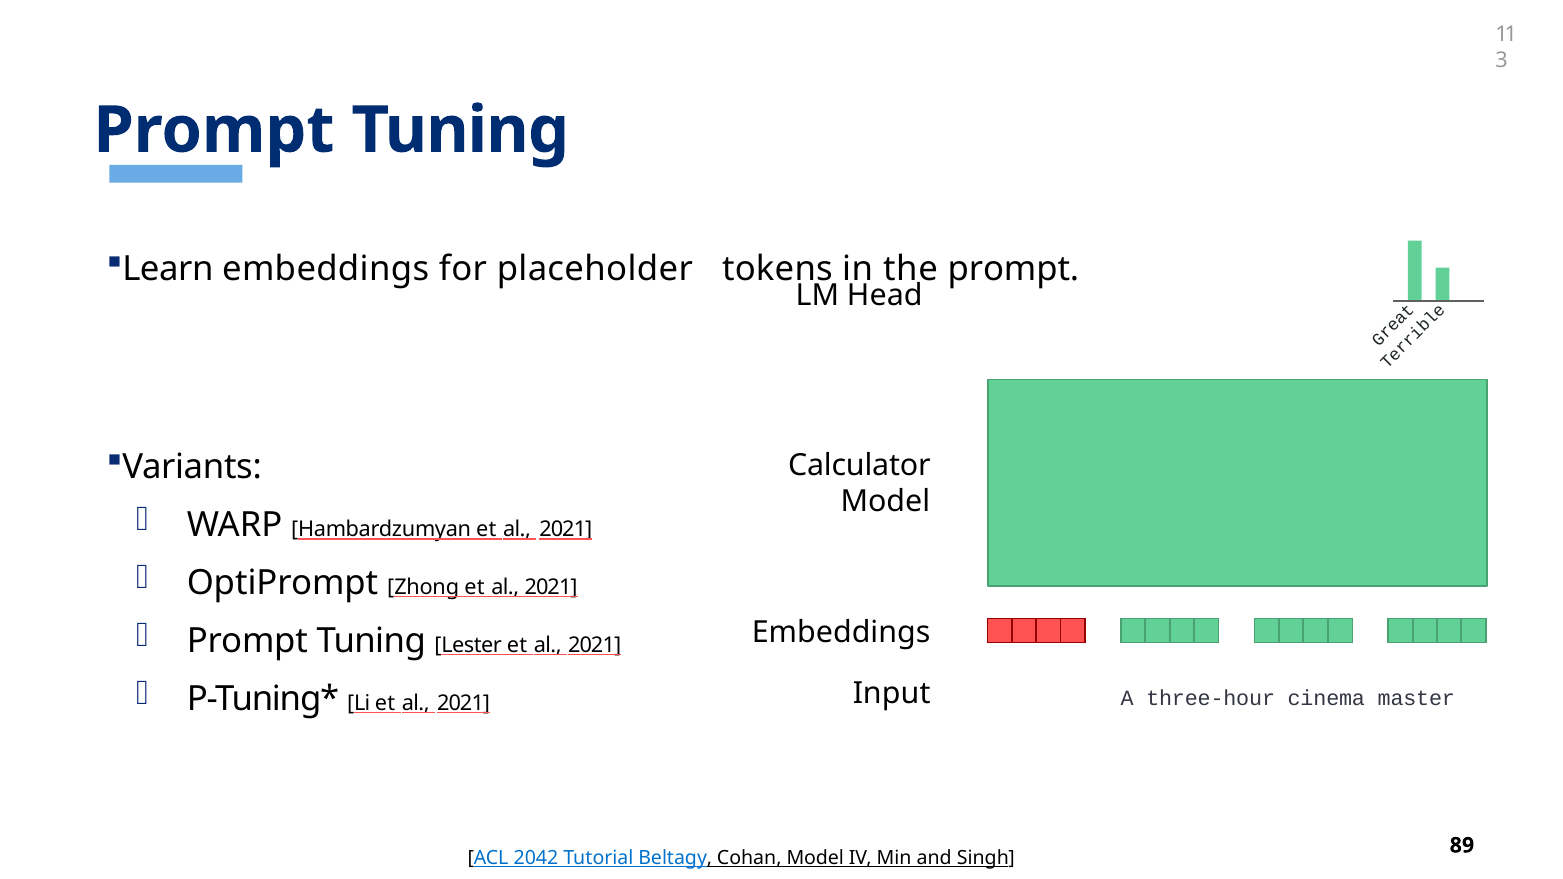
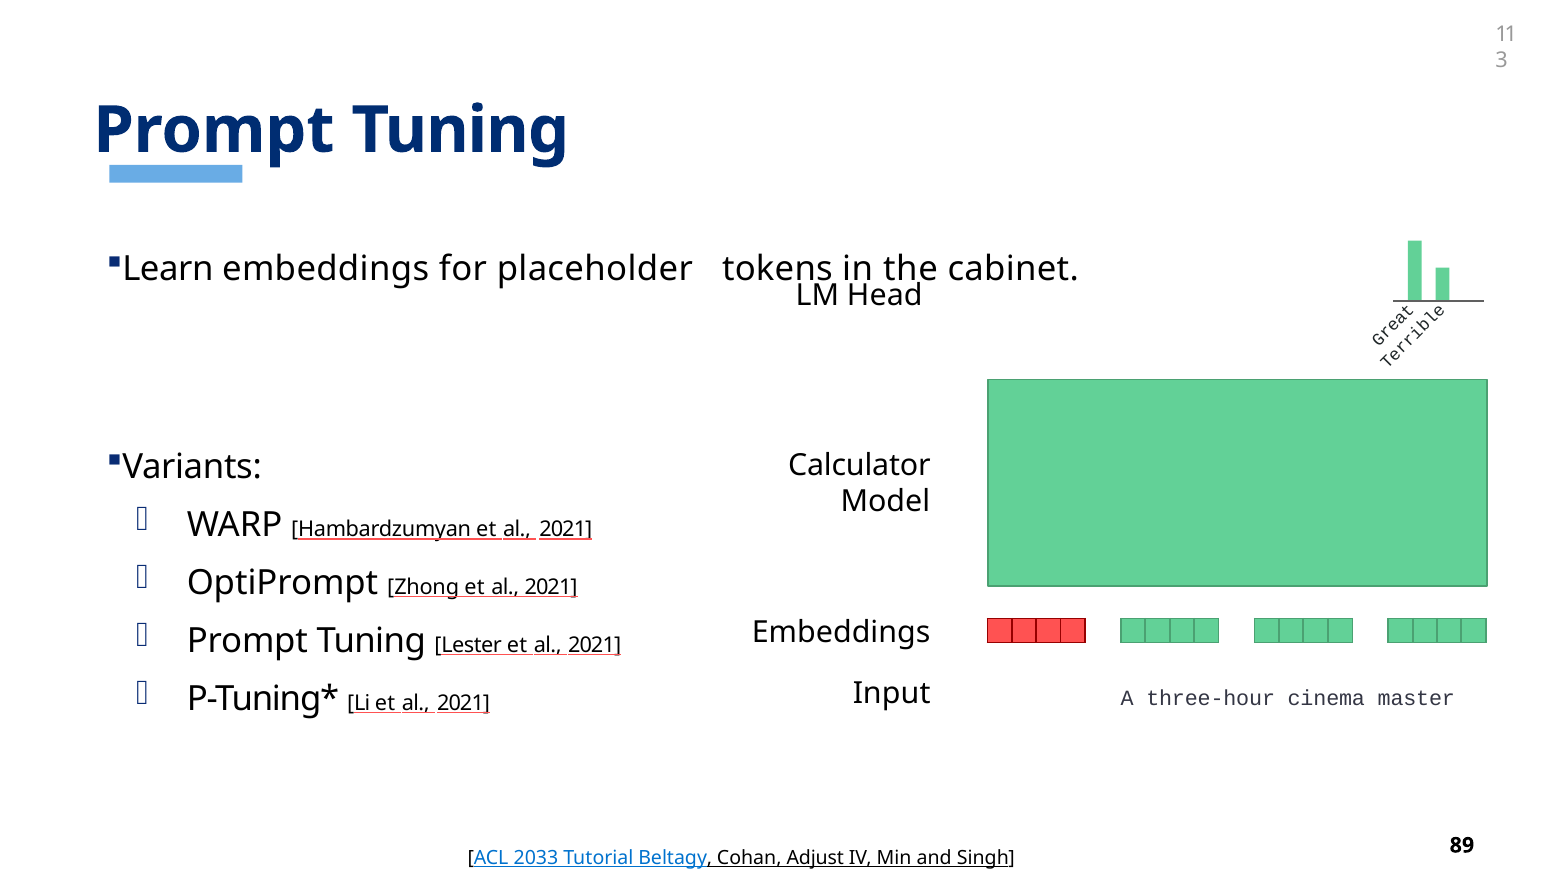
the prompt: prompt -> cabinet
2042: 2042 -> 2033
Cohan Model: Model -> Adjust
